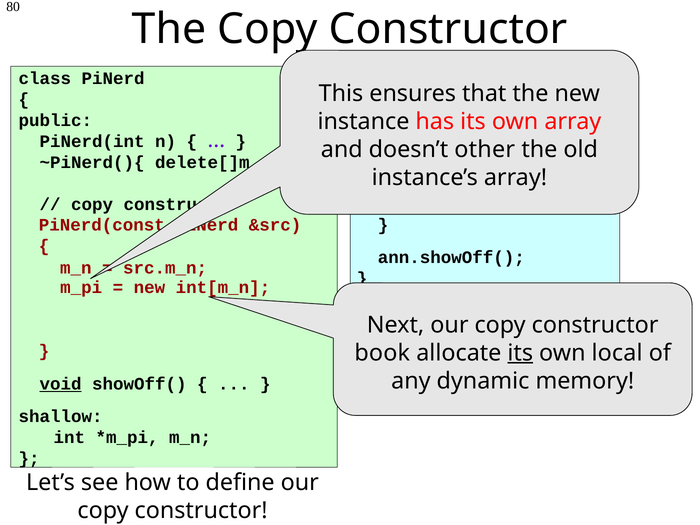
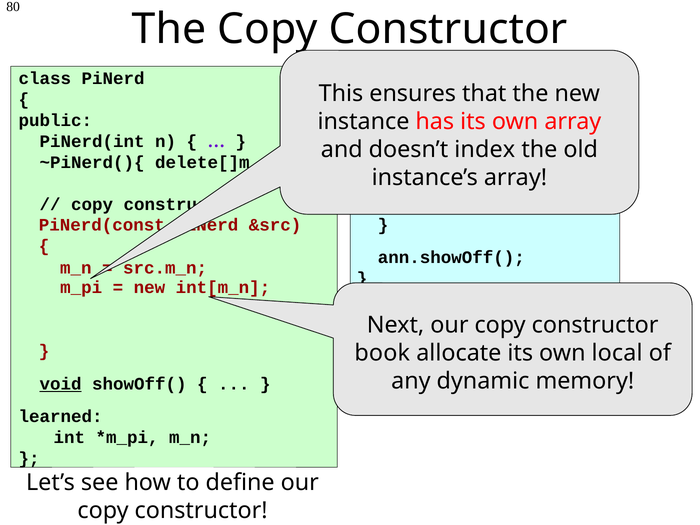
other: other -> index
its at (520, 353) underline: present -> none
shallow: shallow -> learned
